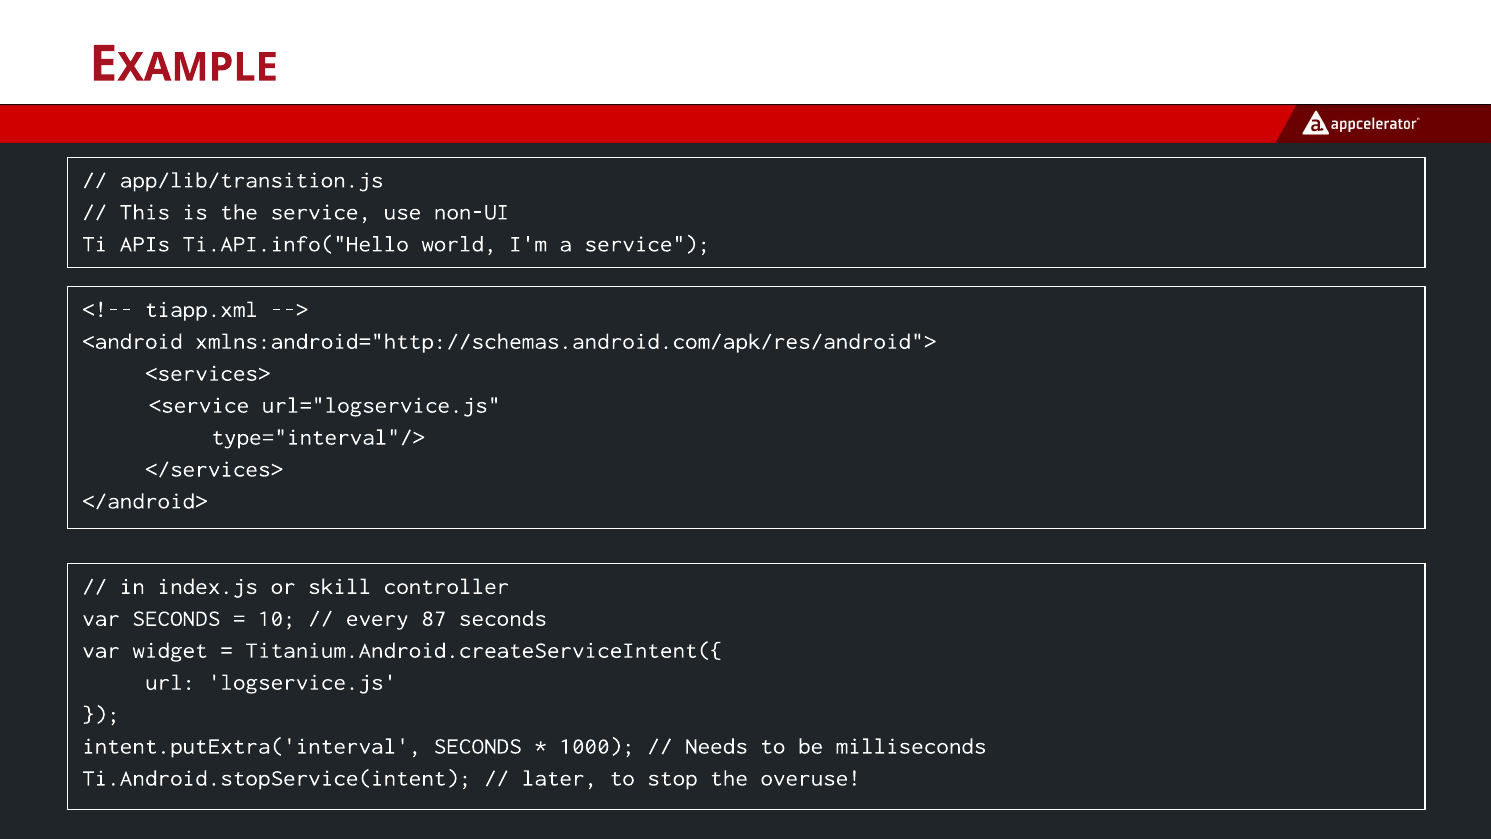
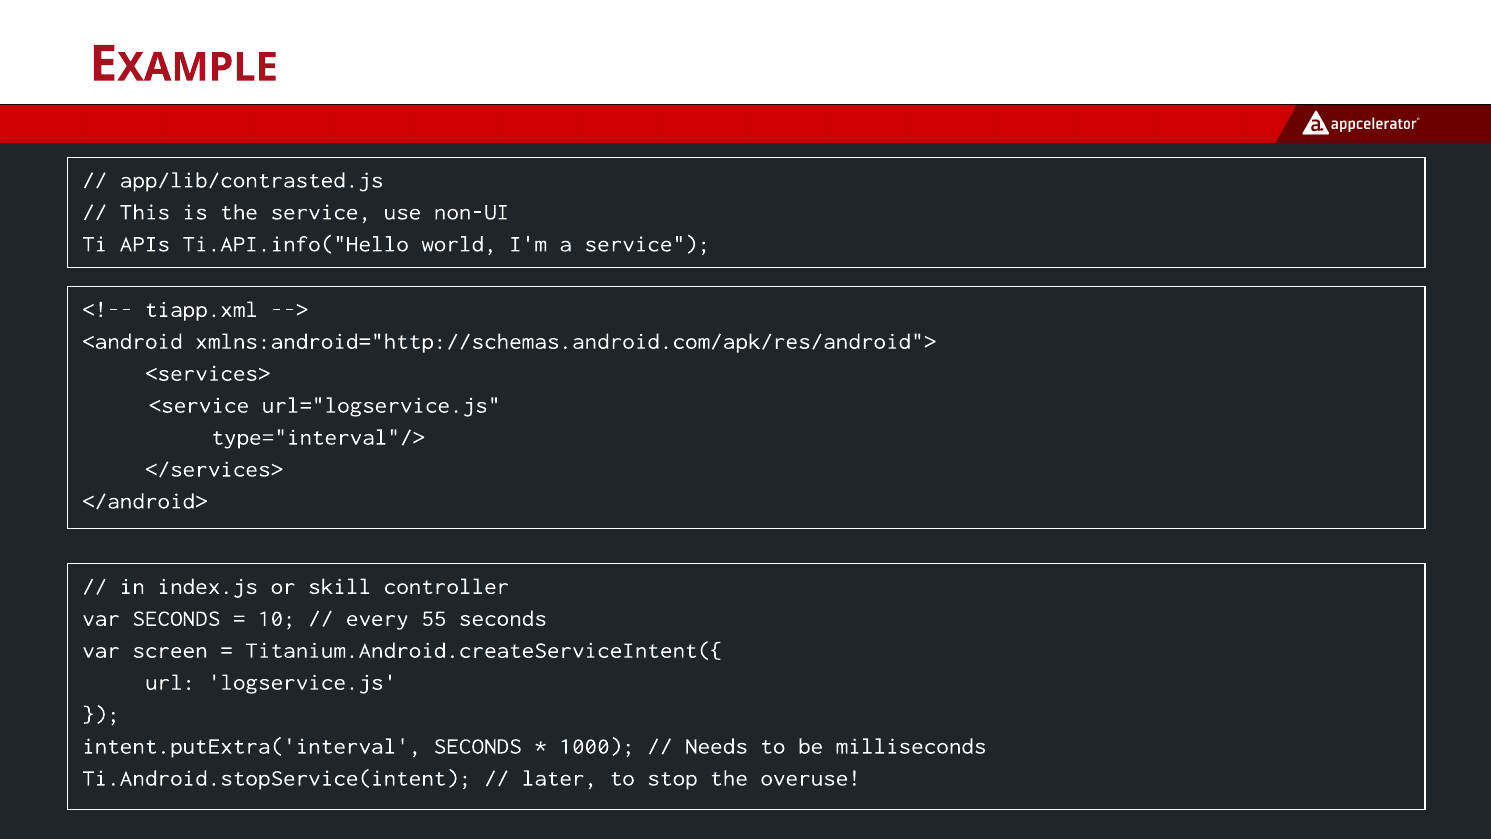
app/lib/transition.js: app/lib/transition.js -> app/lib/contrasted.js
87: 87 -> 55
widget: widget -> screen
